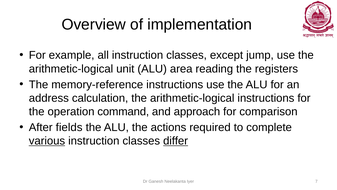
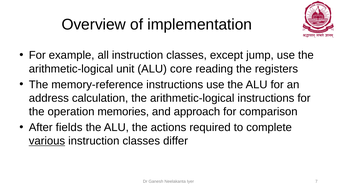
area: area -> core
command: command -> memories
differ underline: present -> none
